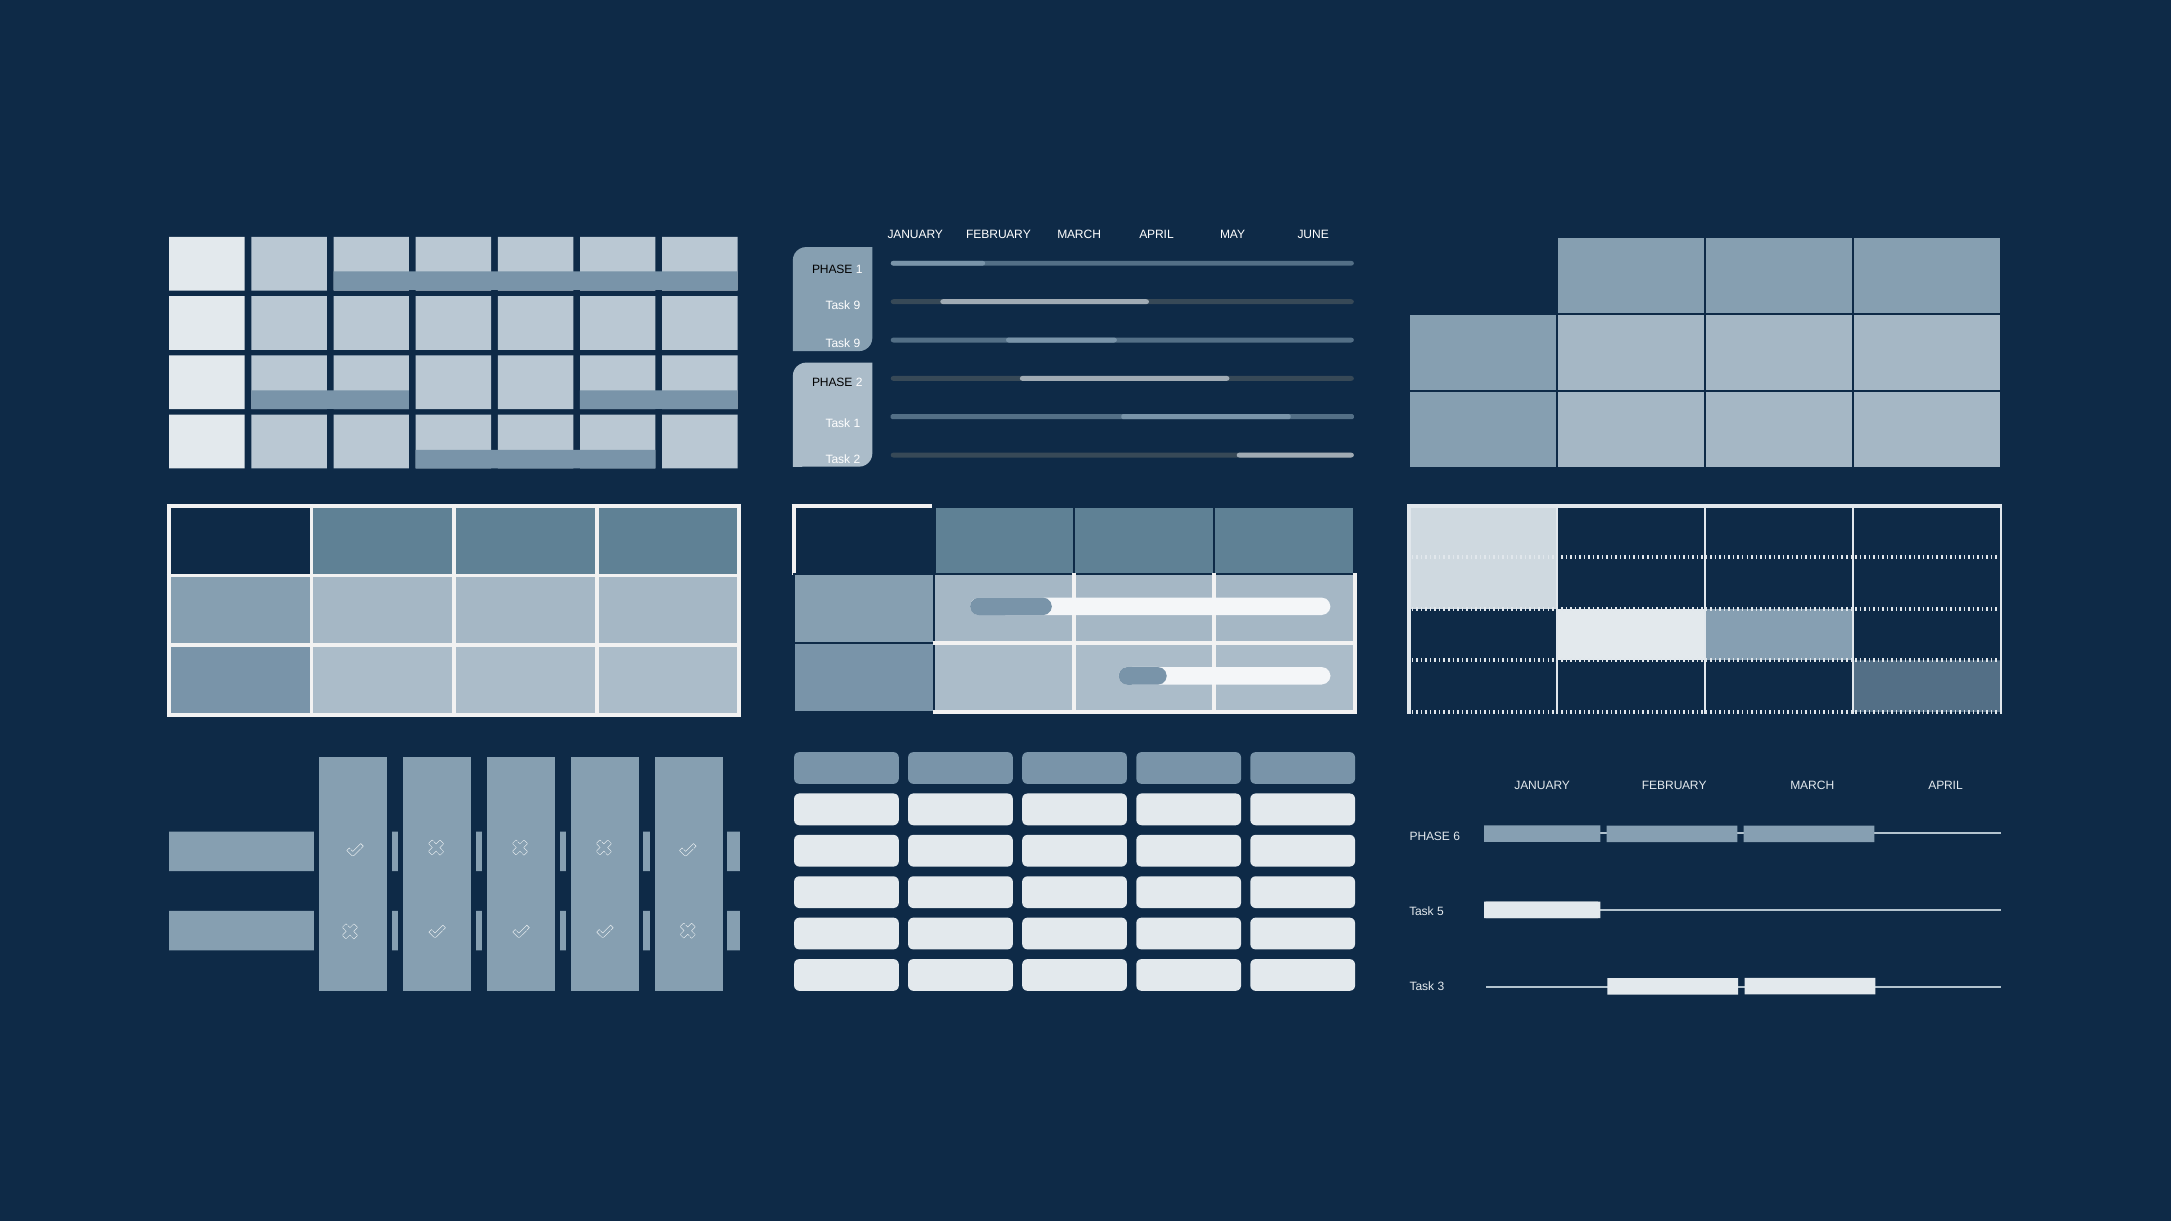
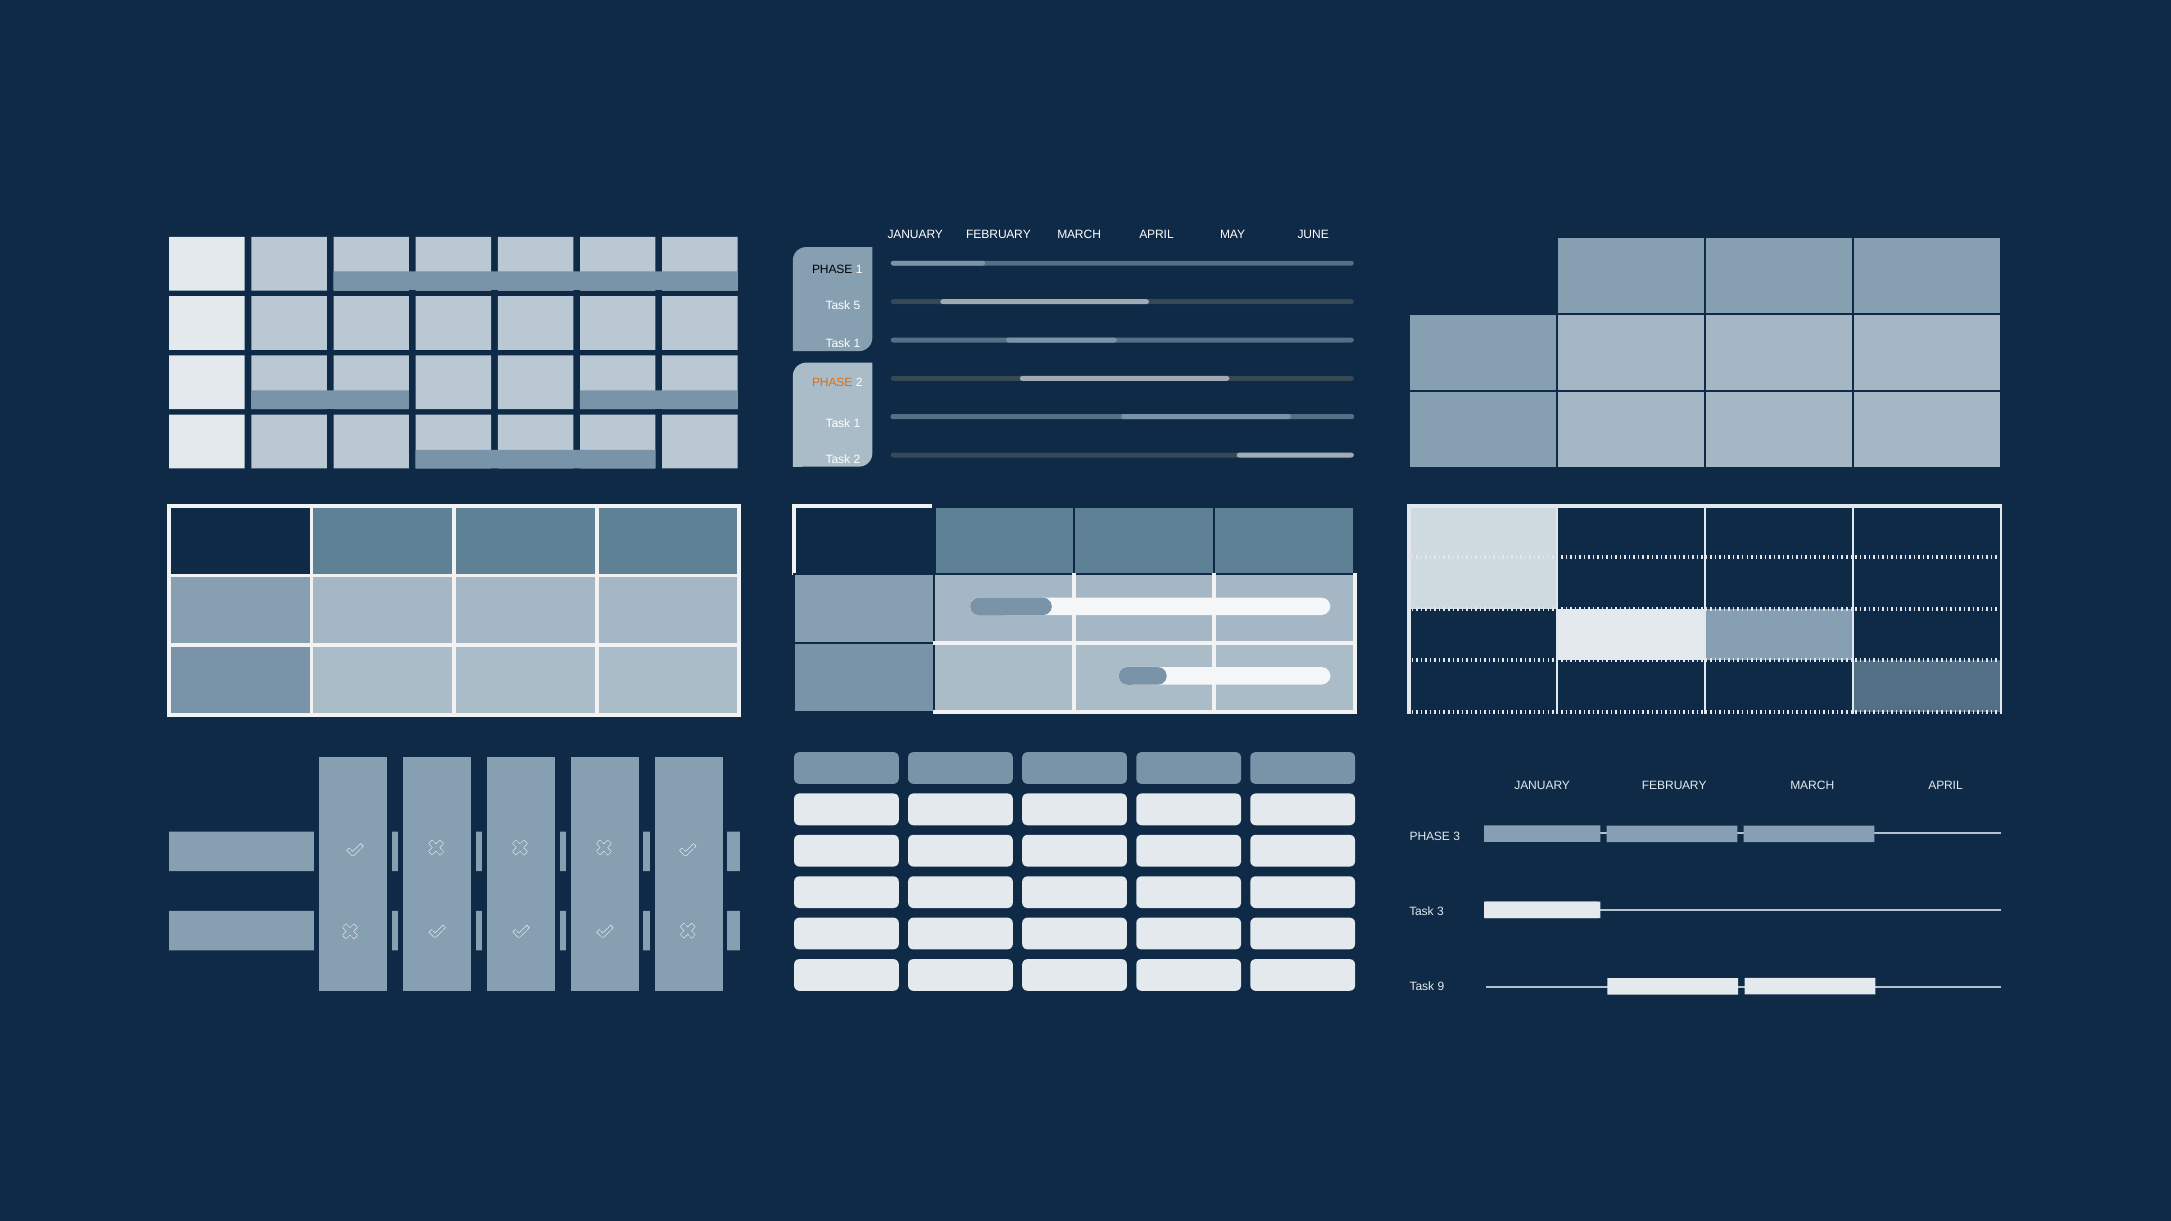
9 at (857, 306): 9 -> 5
9 at (857, 344): 9 -> 1
PHASE at (832, 383) colour: black -> orange
PHASE 6: 6 -> 3
Task 5: 5 -> 3
3: 3 -> 9
